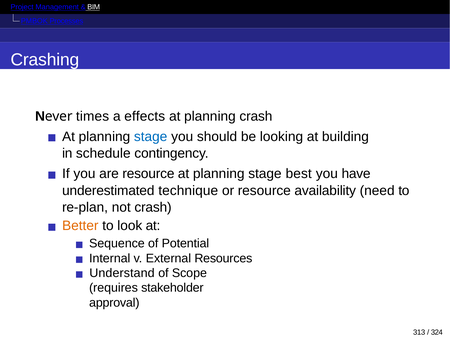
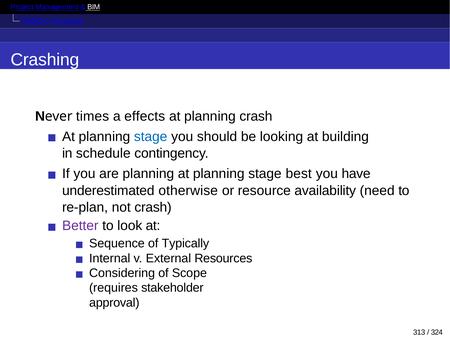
are resource: resource -> planning
technique: technique -> otherwise
Better colour: orange -> purple
Potential: Potential -> Typically
Understand: Understand -> Considering
